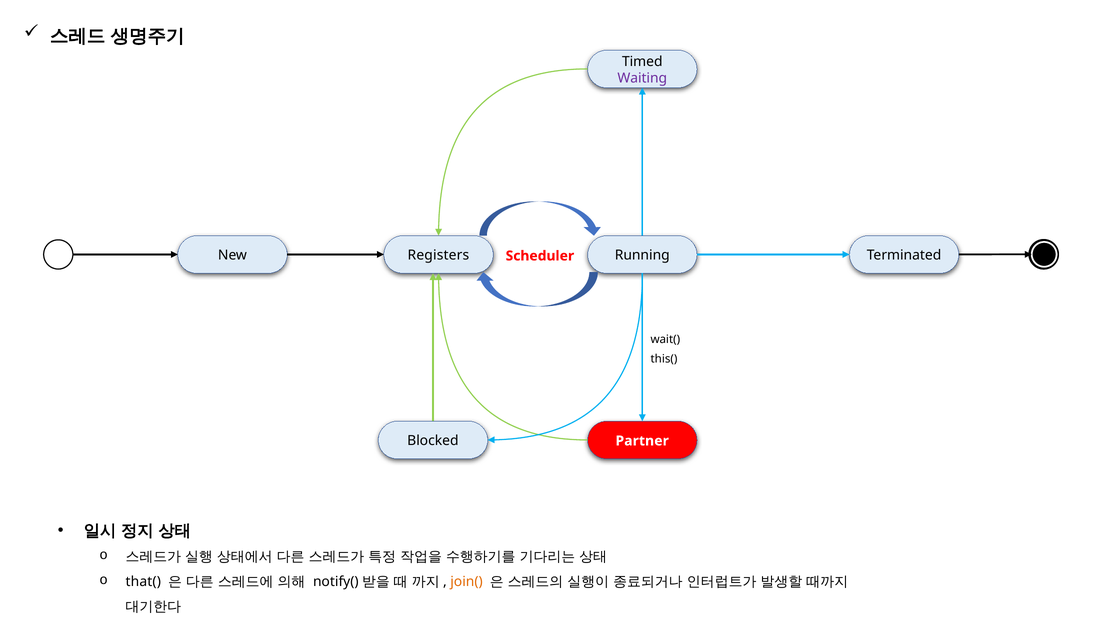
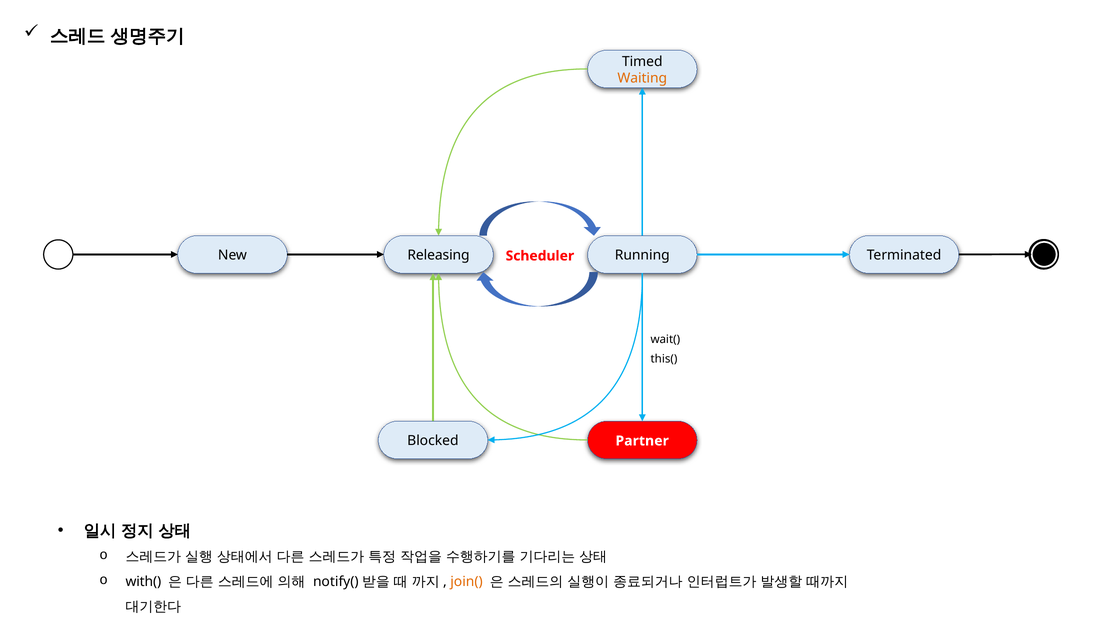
Waiting colour: purple -> orange
Registers: Registers -> Releasing
that(: that( -> with(
